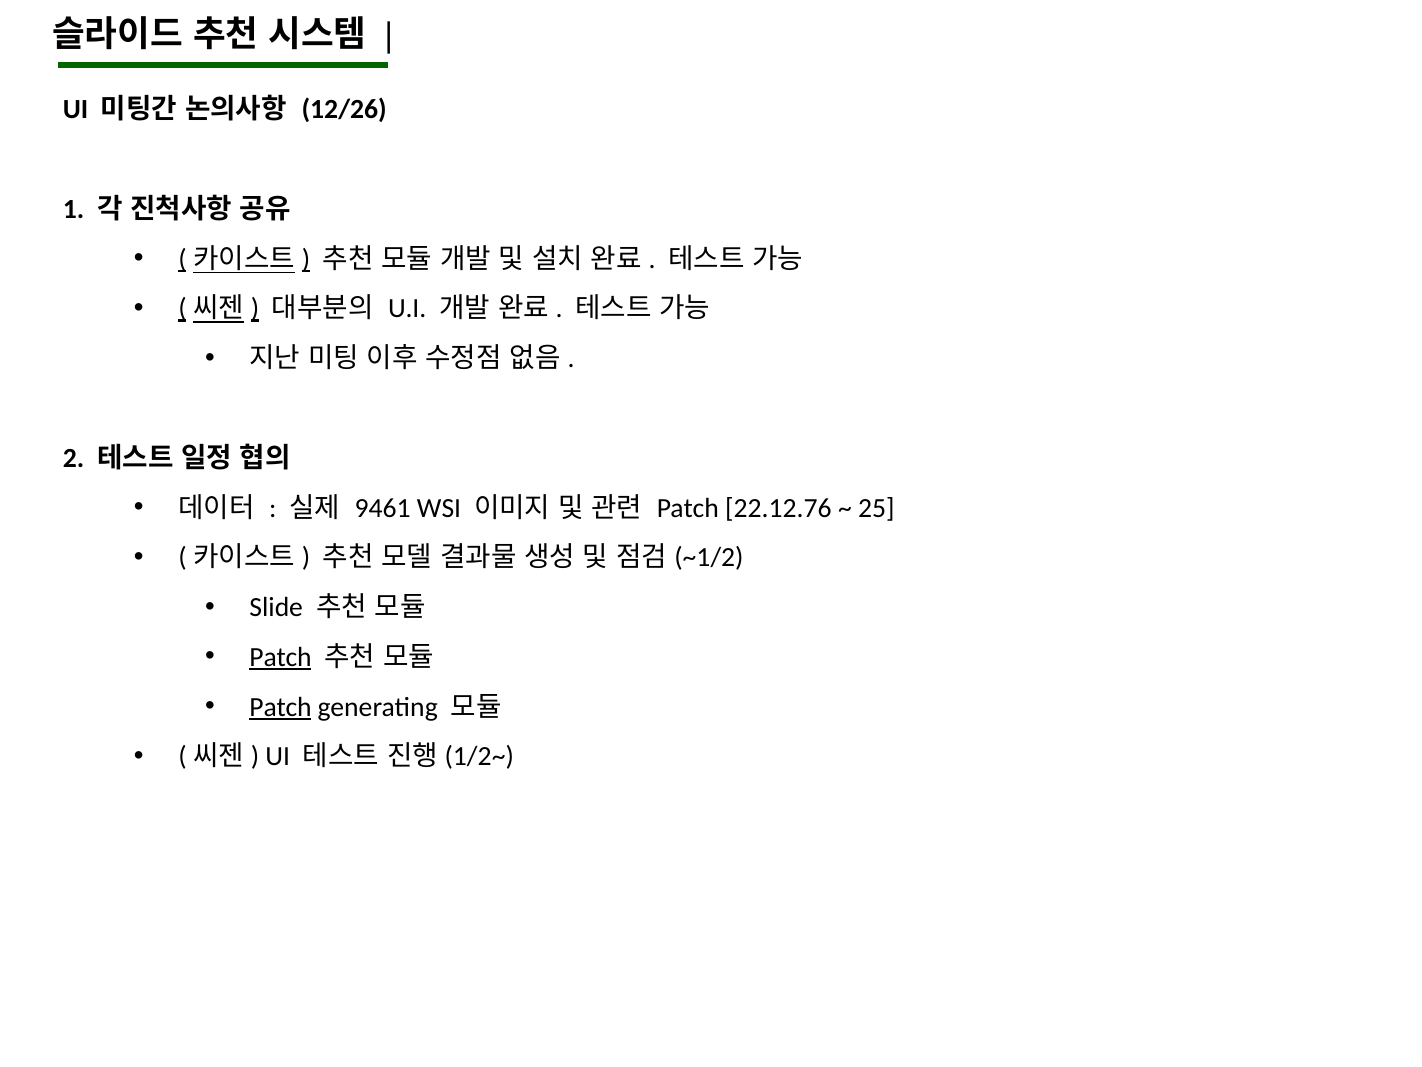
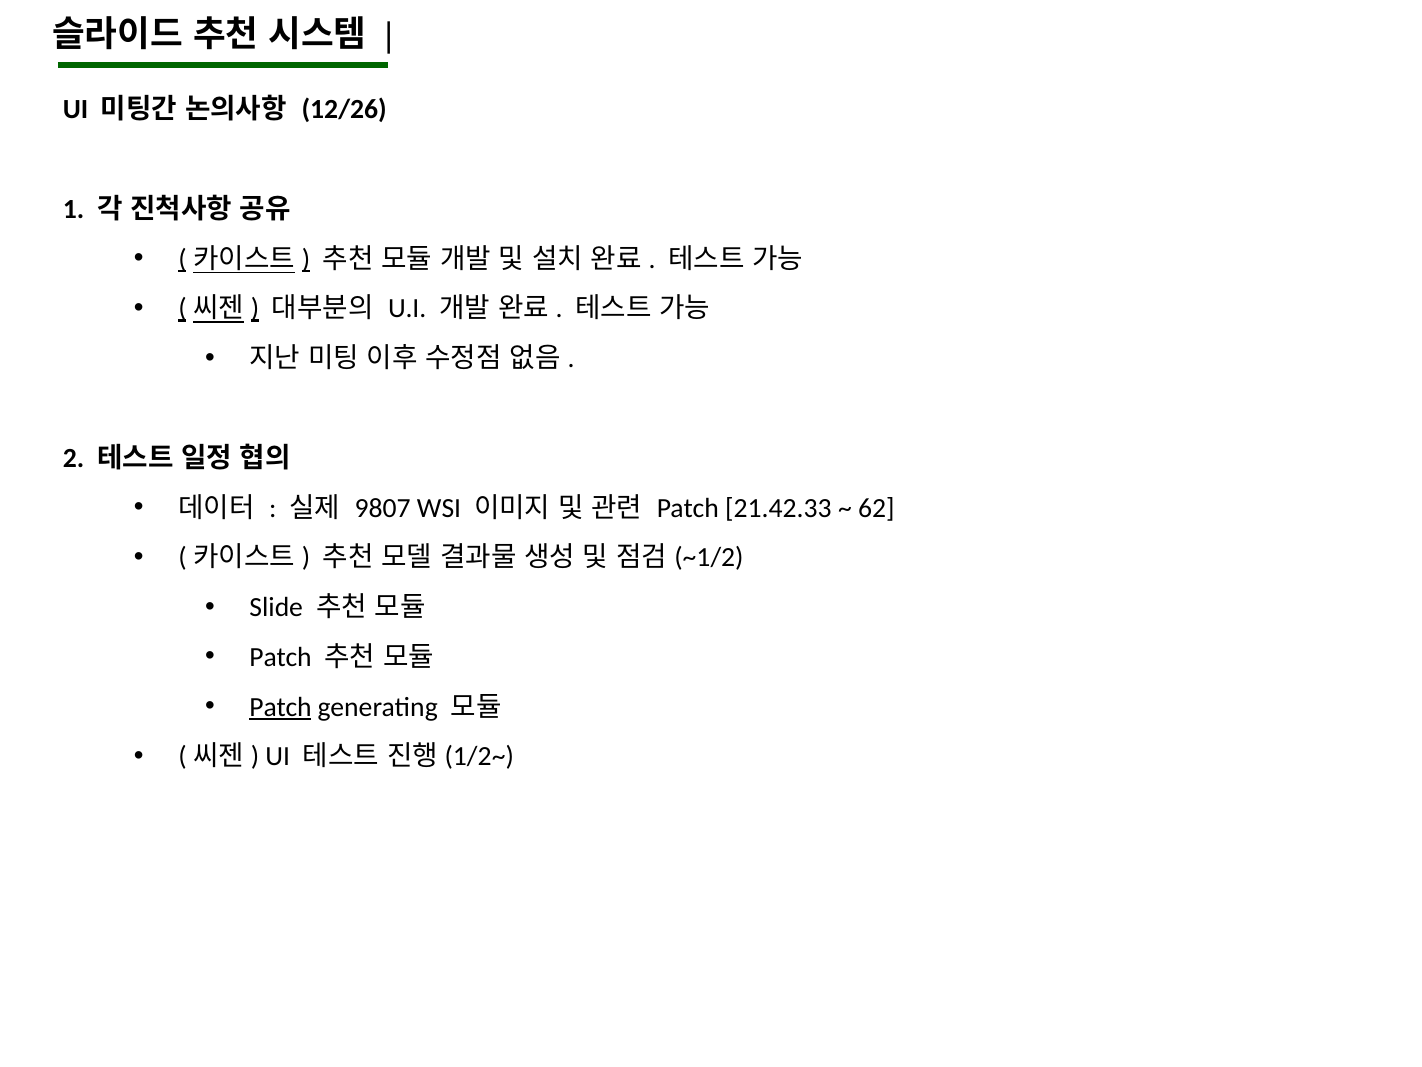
9461: 9461 -> 9807
22.12.76: 22.12.76 -> 21.42.33
25: 25 -> 62
Patch at (281, 657) underline: present -> none
